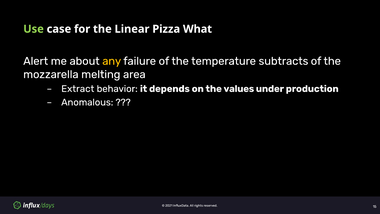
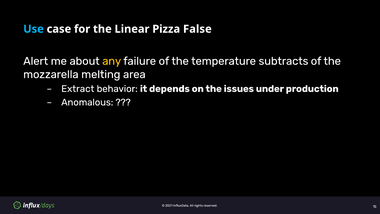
Use colour: light green -> light blue
What: What -> False
values: values -> issues
